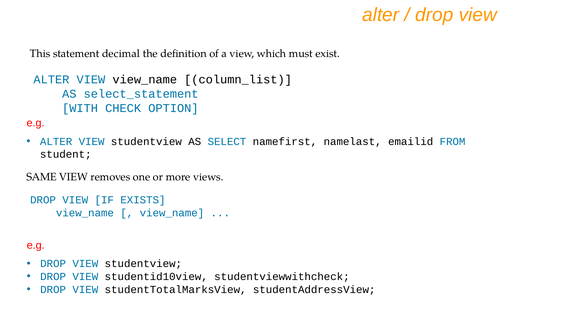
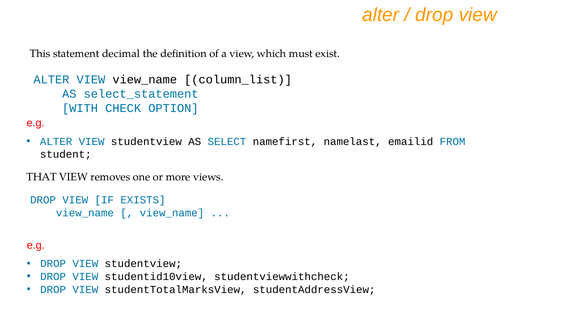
SAME: SAME -> THAT
